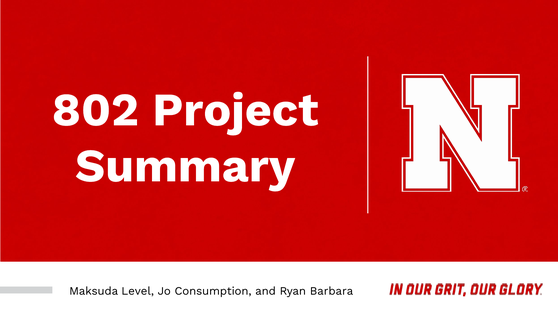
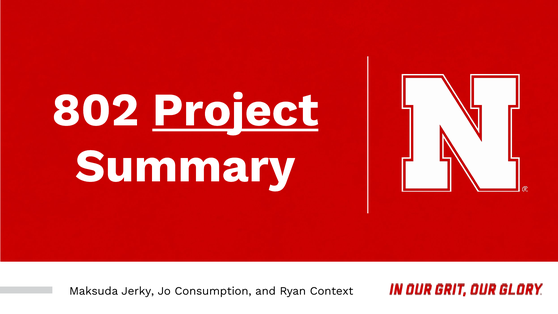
Project underline: none -> present
Level: Level -> Jerky
Barbara: Barbara -> Context
